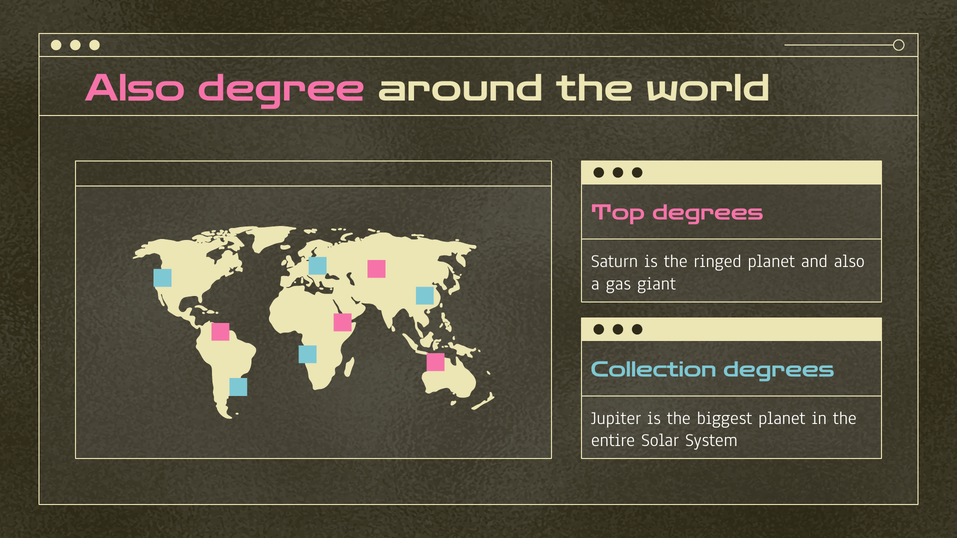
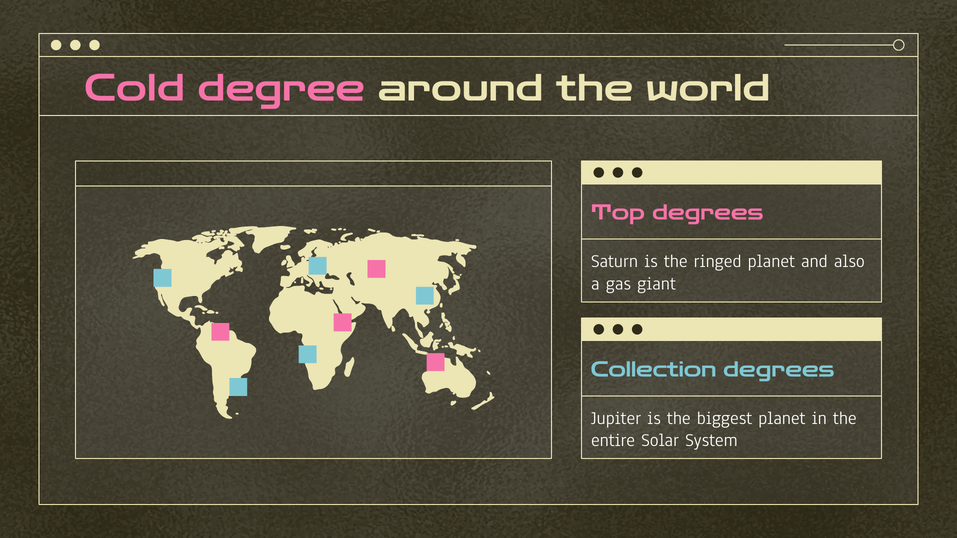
Also at (135, 89): Also -> Cold
